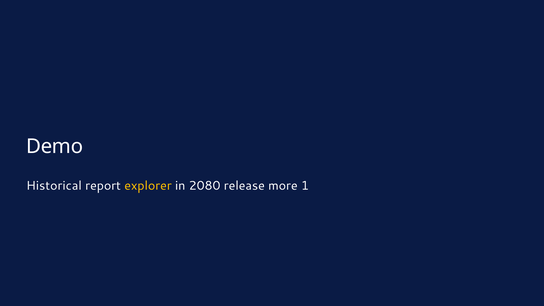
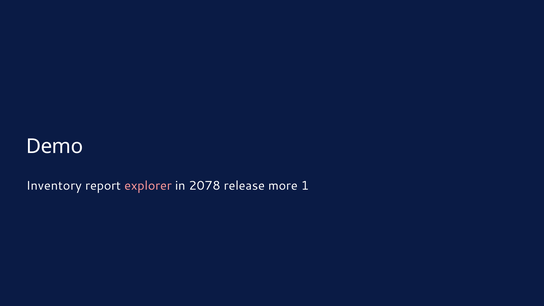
Historical: Historical -> Inventory
explorer colour: yellow -> pink
2080: 2080 -> 2078
